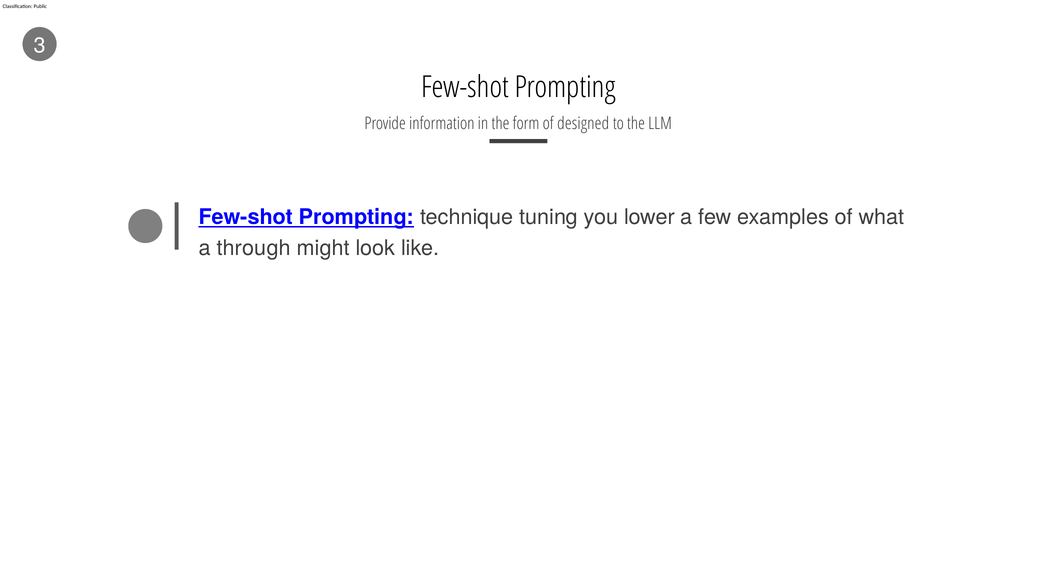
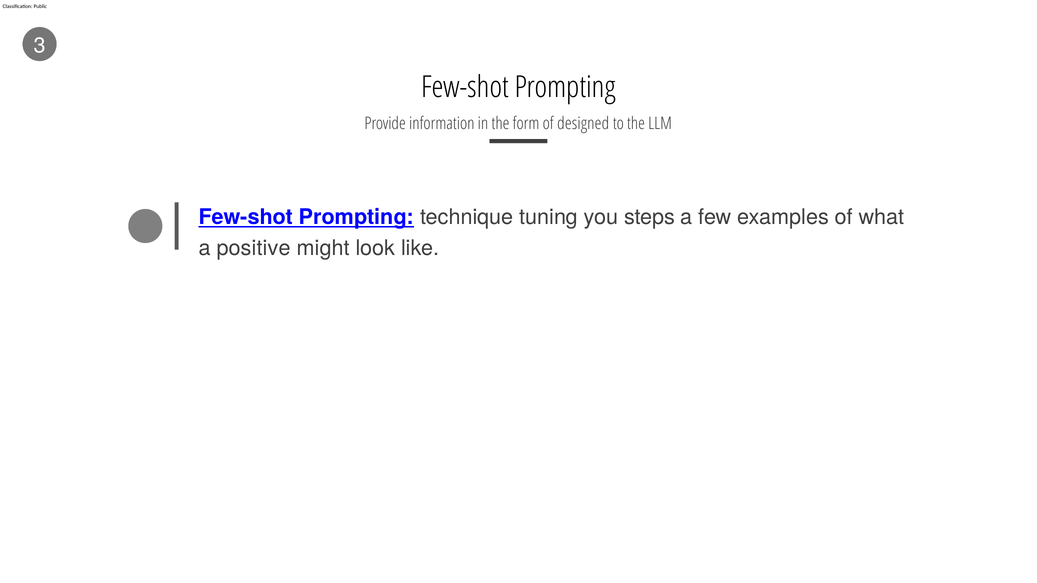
lower: lower -> steps
through: through -> positive
